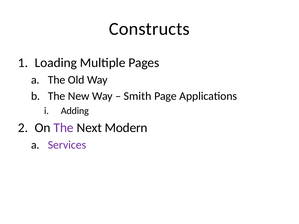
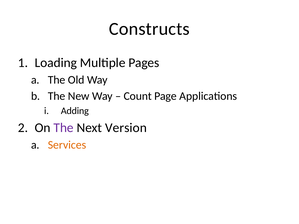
Smith: Smith -> Count
Modern: Modern -> Version
Services colour: purple -> orange
